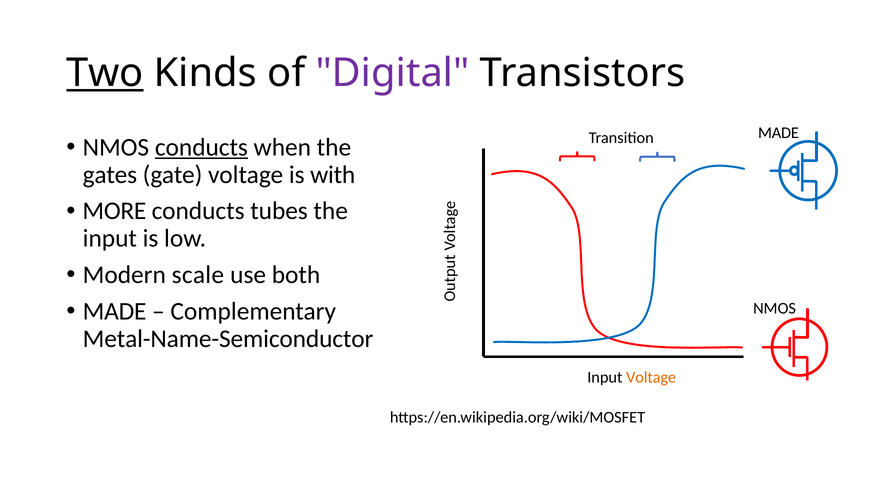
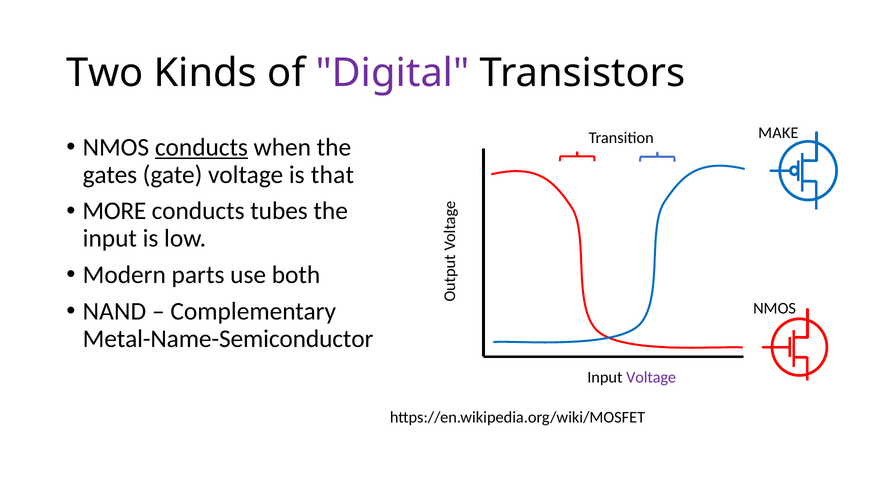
Two underline: present -> none
MADE at (778, 133): MADE -> MAKE
with: with -> that
scale: scale -> parts
MADE at (115, 311): MADE -> NAND
Voltage at (651, 377) colour: orange -> purple
